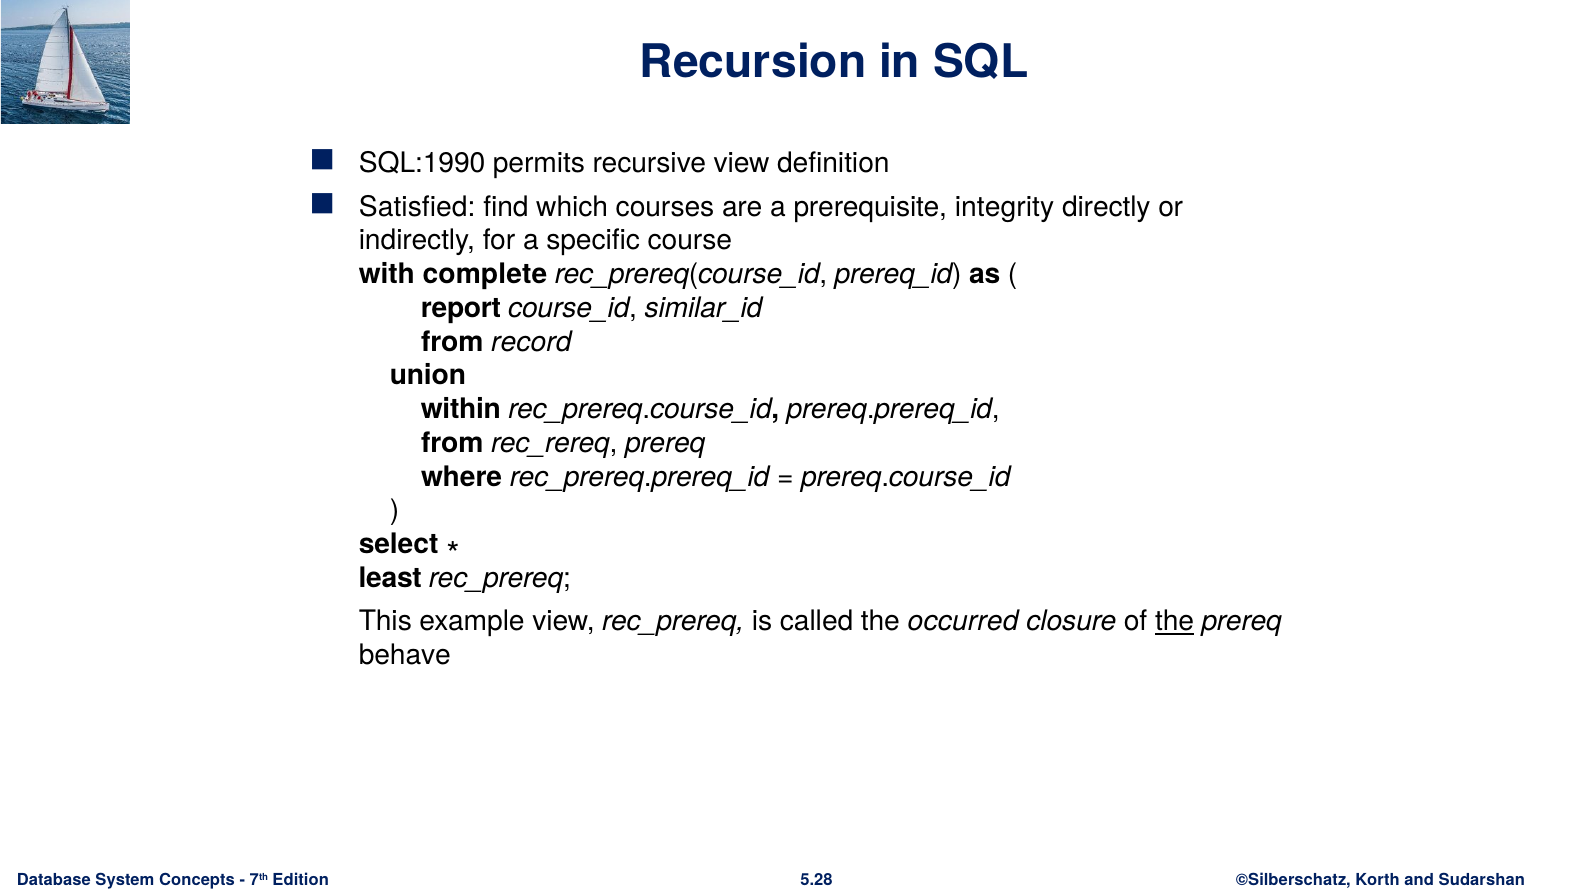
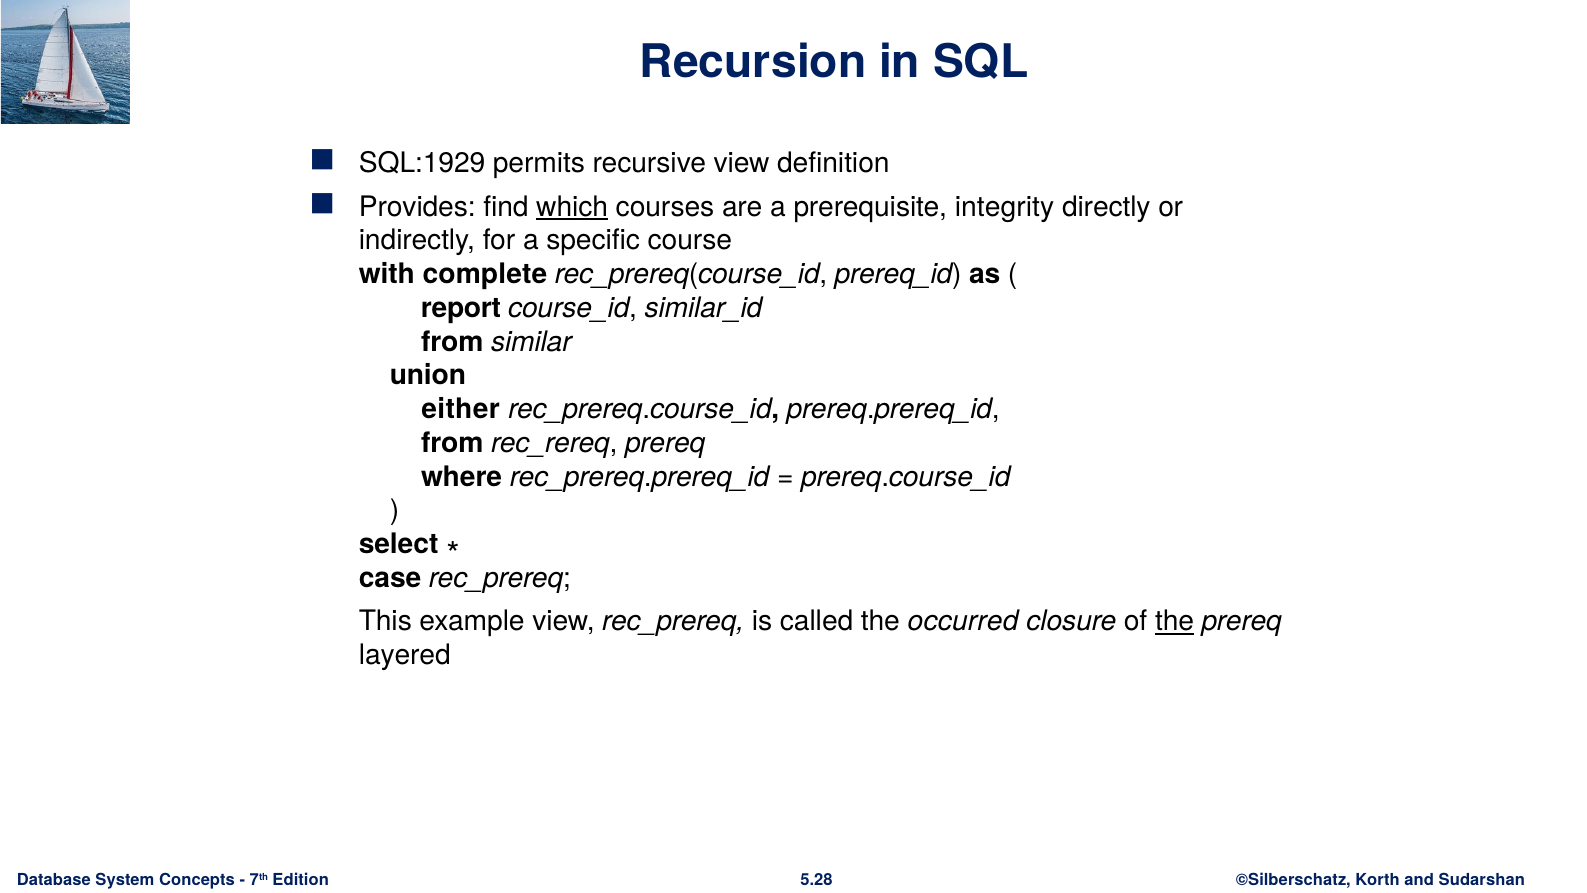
SQL:1990: SQL:1990 -> SQL:1929
Satisfied: Satisfied -> Provides
which underline: none -> present
record: record -> similar
within: within -> either
least: least -> case
behave: behave -> layered
